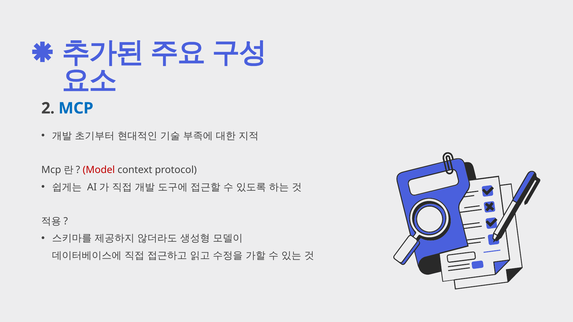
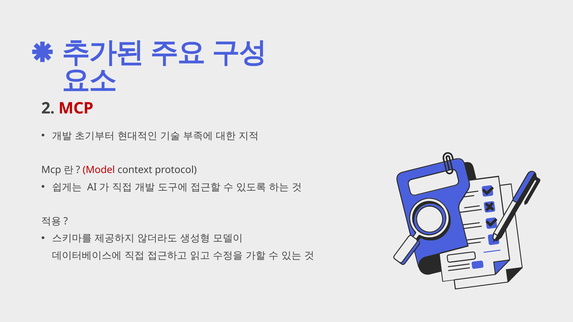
MCP at (76, 108) colour: blue -> red
